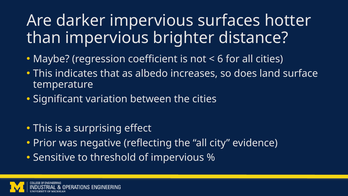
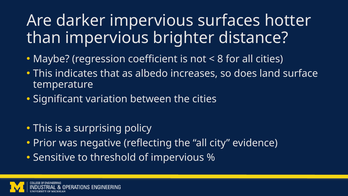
6: 6 -> 8
effect: effect -> policy
